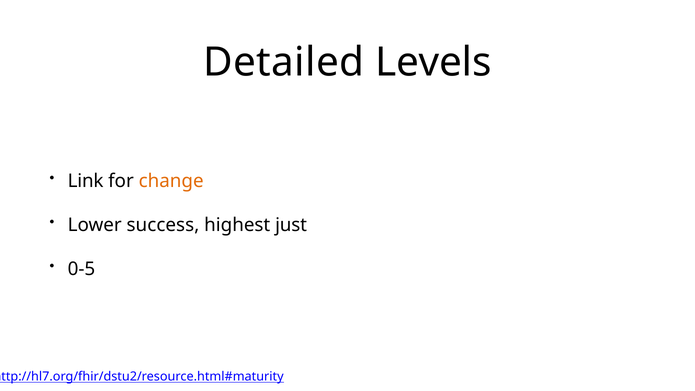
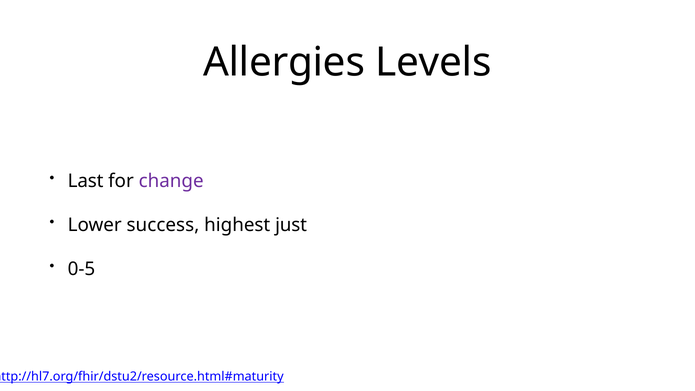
Detailed: Detailed -> Allergies
Link: Link -> Last
change colour: orange -> purple
